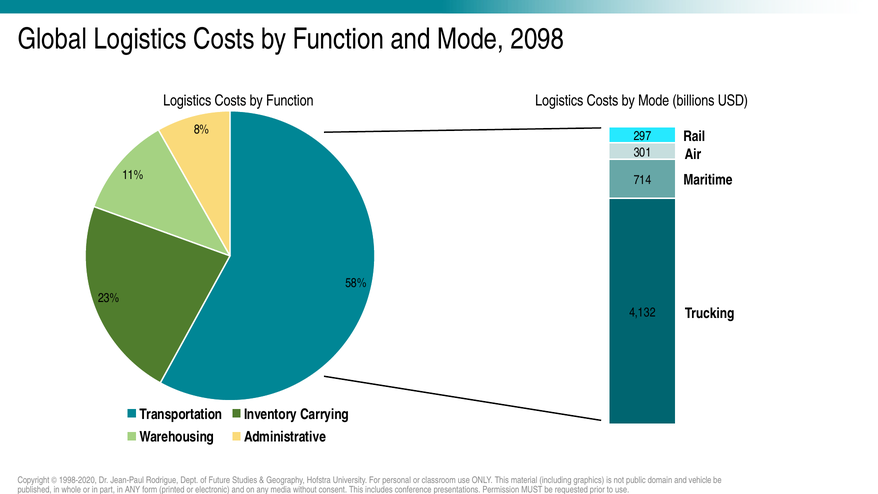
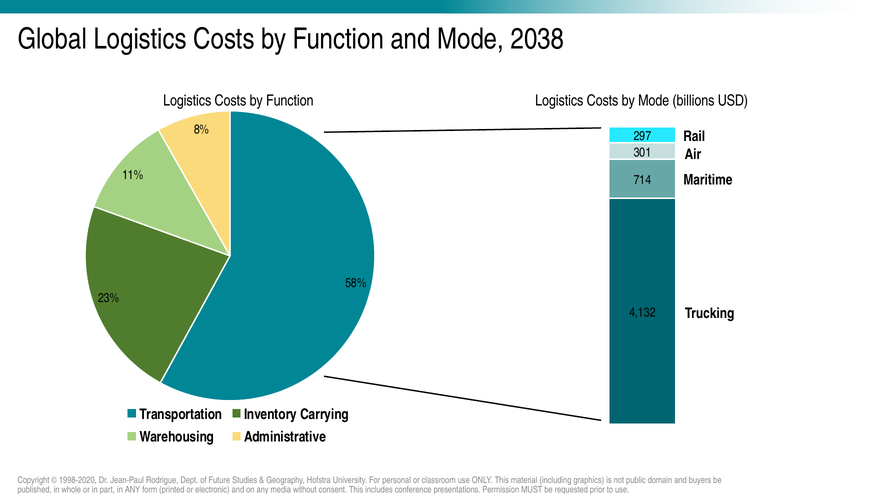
2098: 2098 -> 2038
vehicle: vehicle -> buyers
